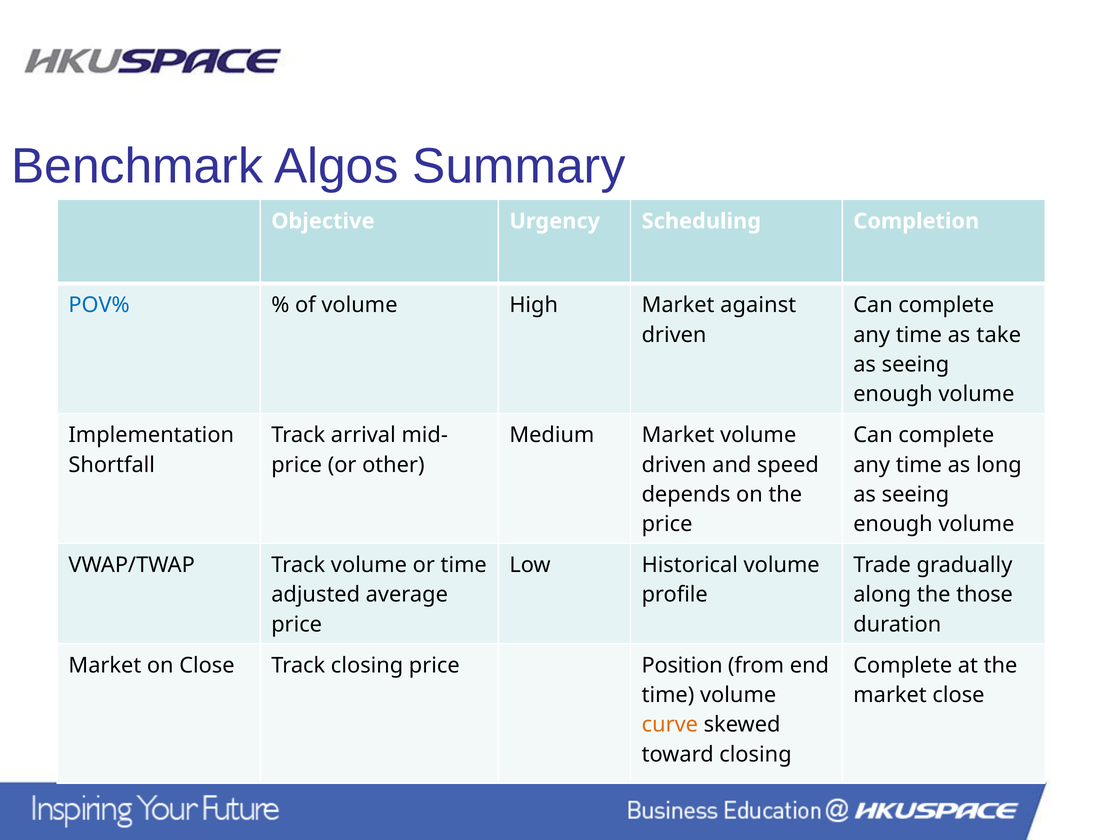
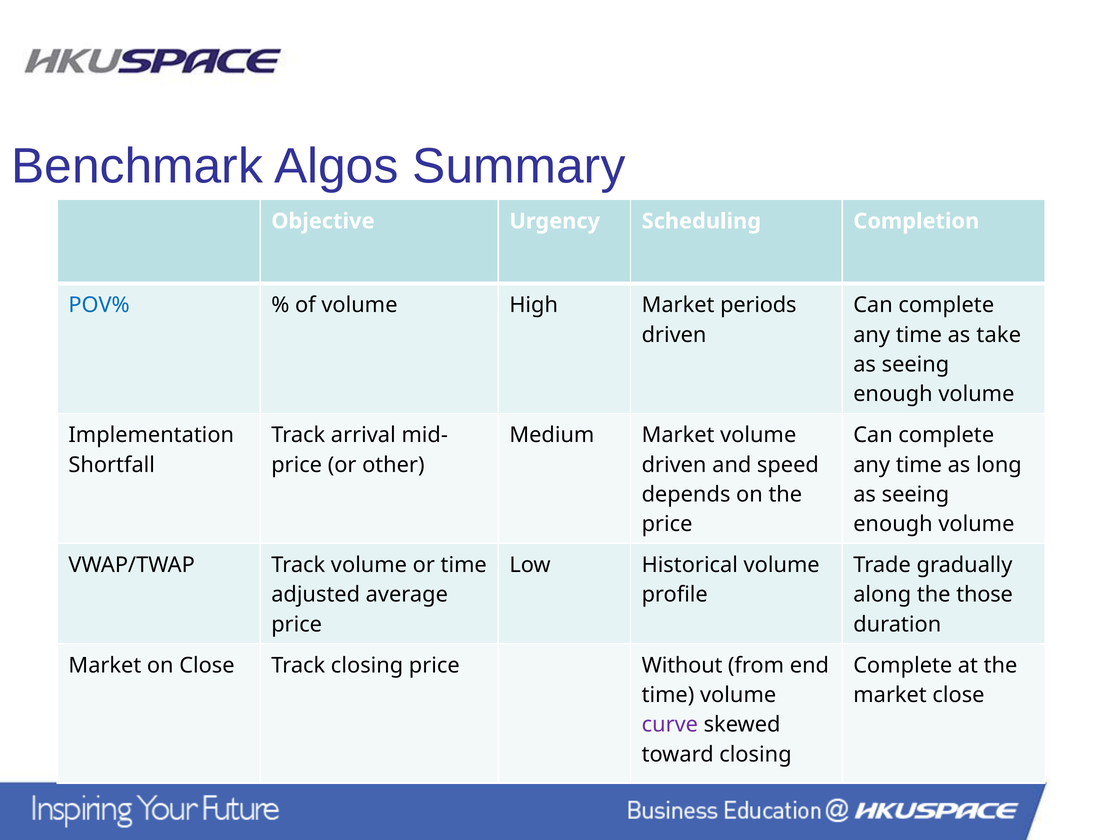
against: against -> periods
Position: Position -> Without
curve colour: orange -> purple
